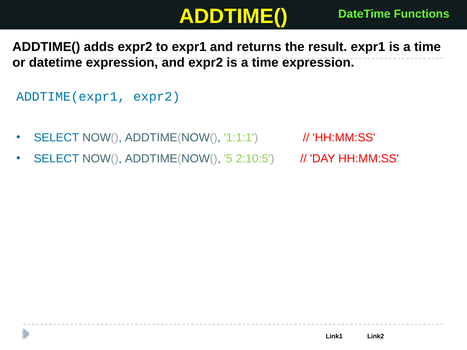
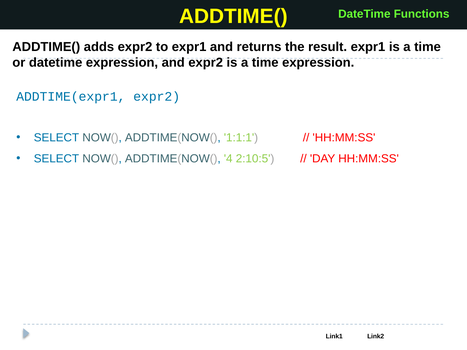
5: 5 -> 4
